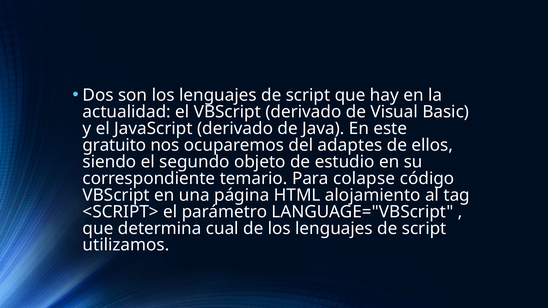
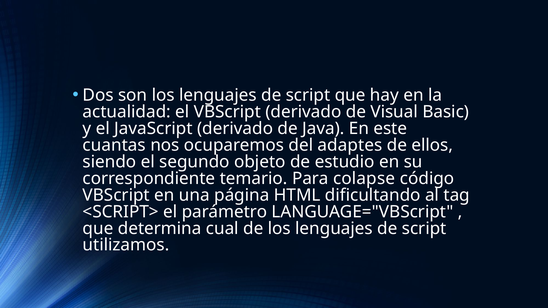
gratuito: gratuito -> cuantas
alojamiento: alojamiento -> dificultando
